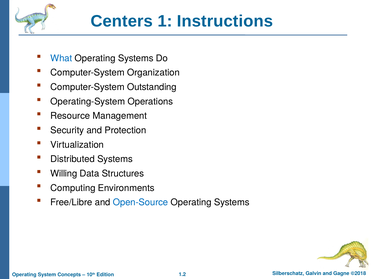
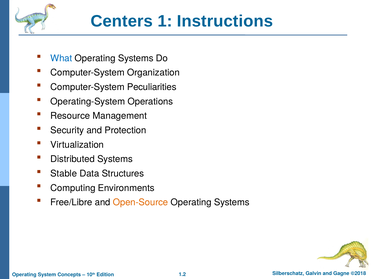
Outstanding: Outstanding -> Peculiarities
Willing: Willing -> Stable
Open-Source colour: blue -> orange
